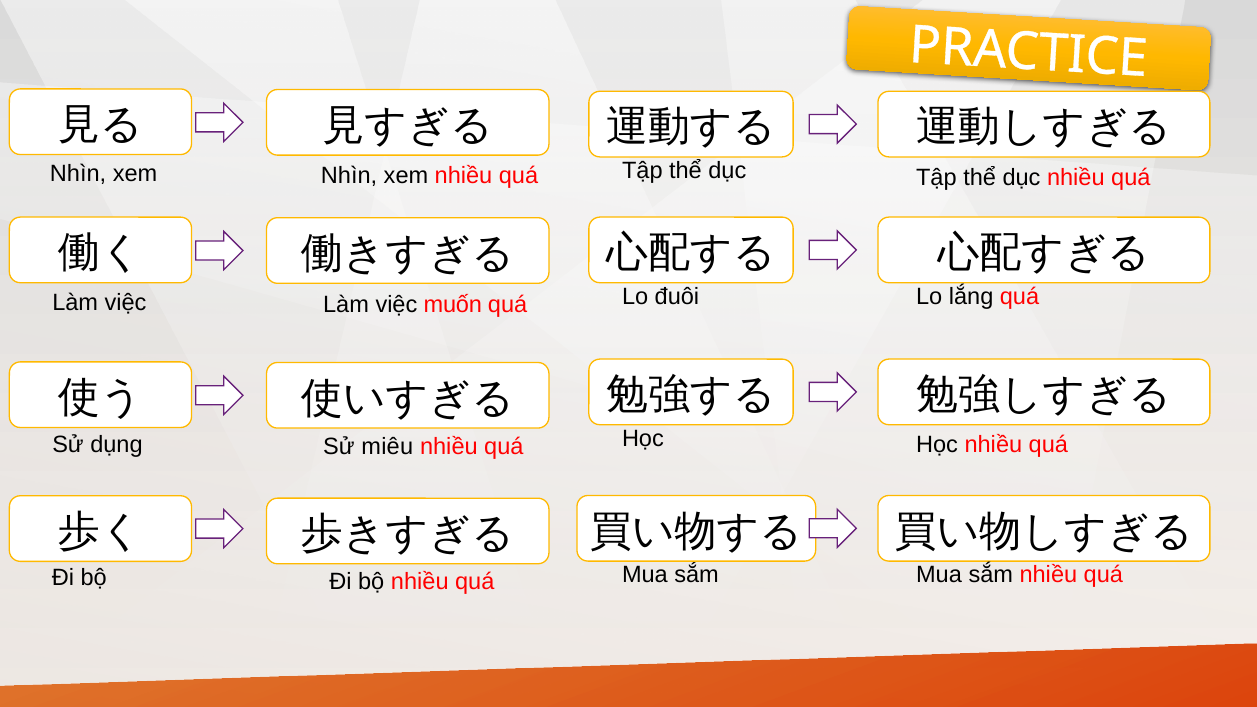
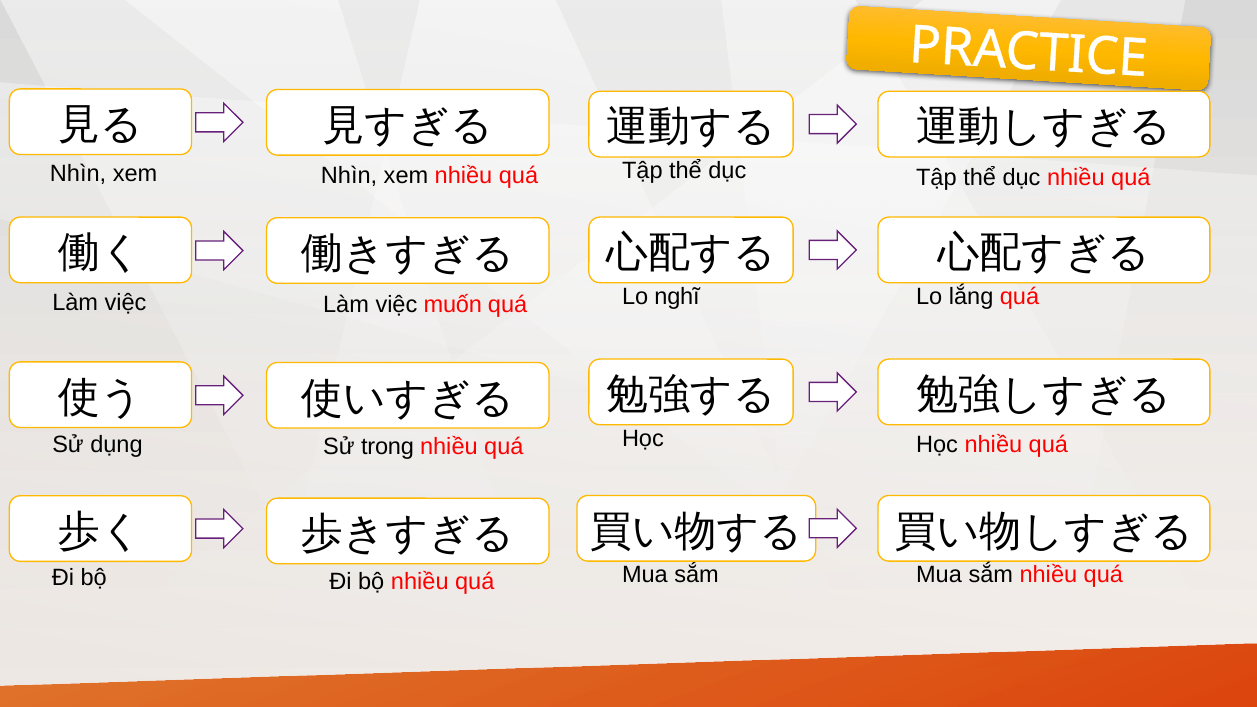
đuôi: đuôi -> nghĩ
miêu: miêu -> trong
